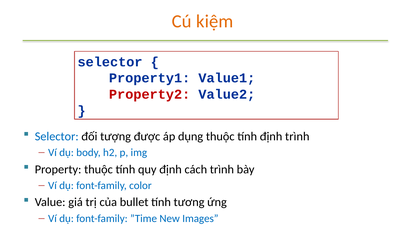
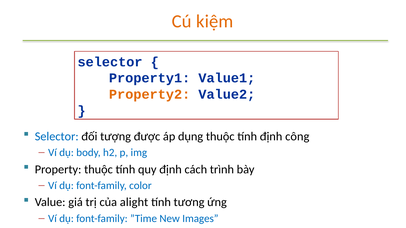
Property2 colour: red -> orange
định trình: trình -> công
bullet: bullet -> alight
